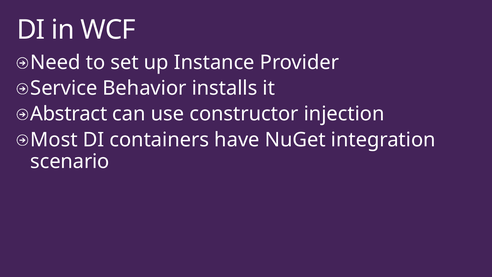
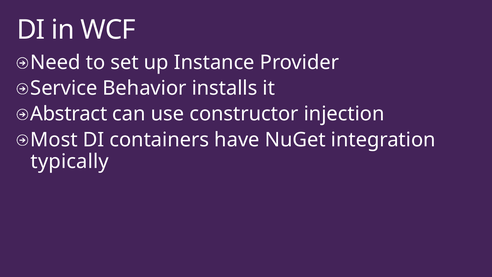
scenario: scenario -> typically
